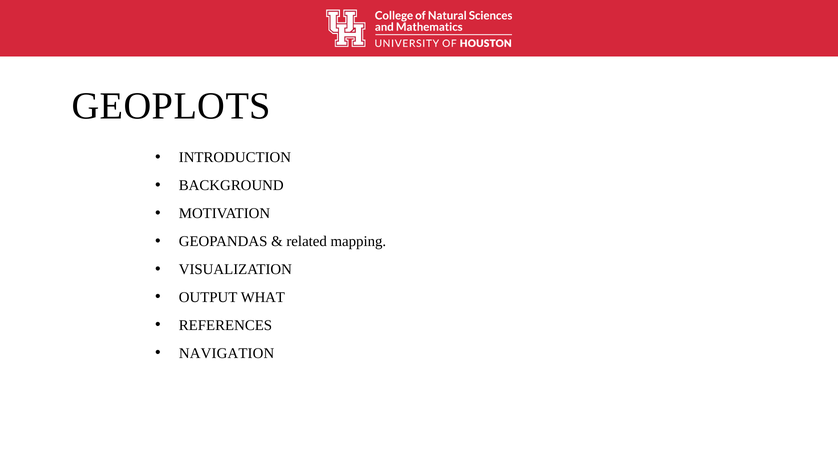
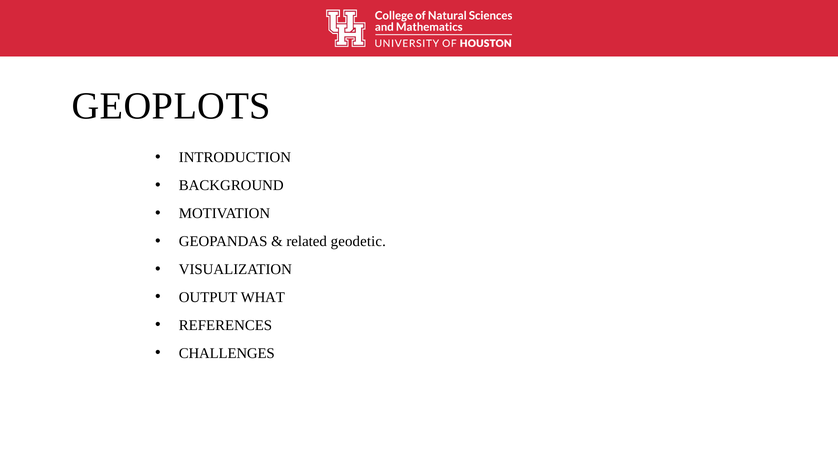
mapping: mapping -> geodetic
NAVIGATION: NAVIGATION -> CHALLENGES
